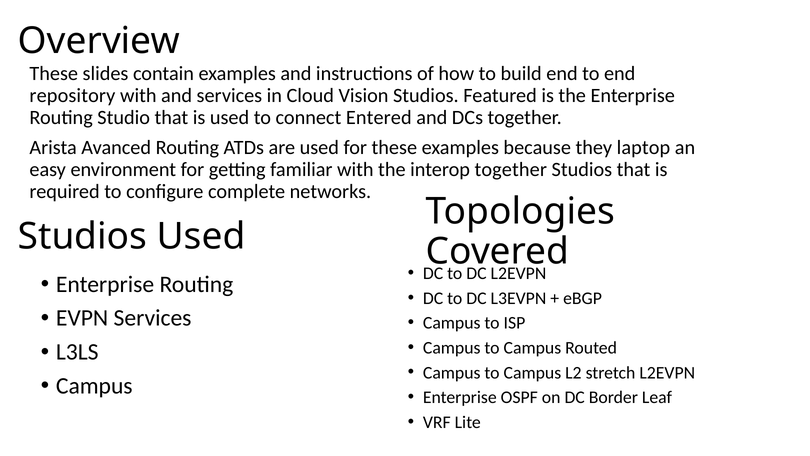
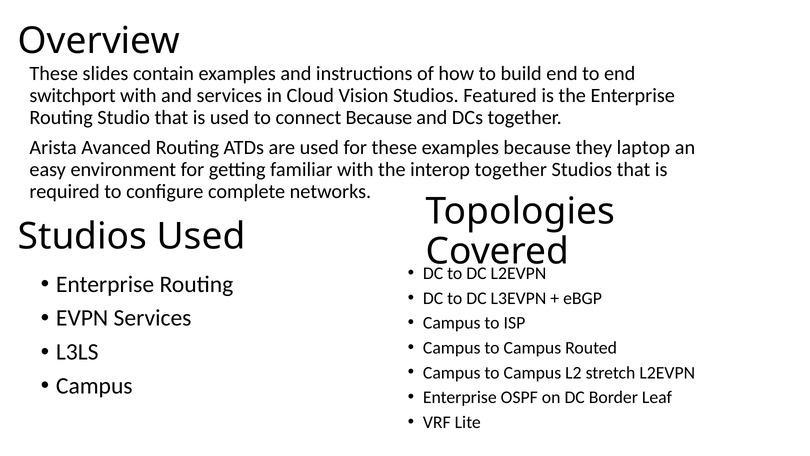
repository: repository -> switchport
connect Entered: Entered -> Because
